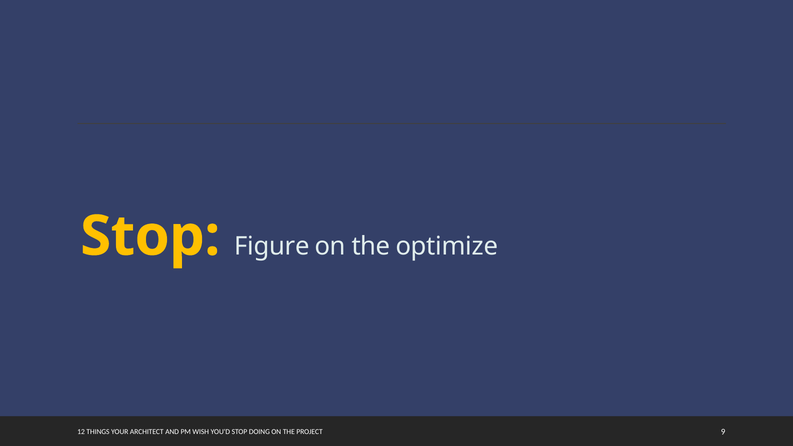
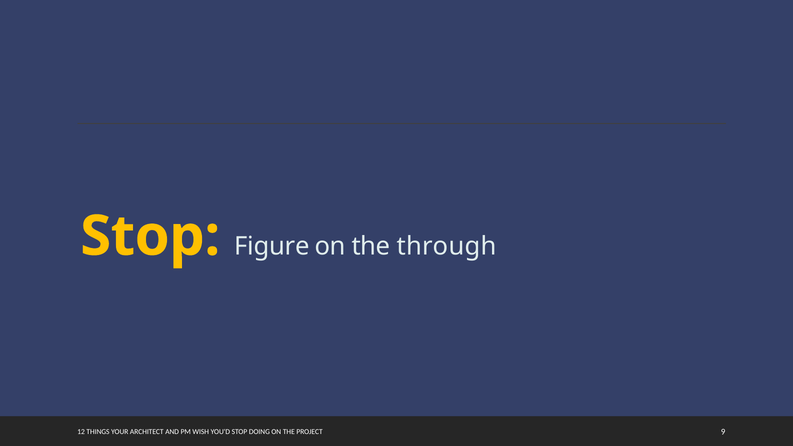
optimize: optimize -> through
